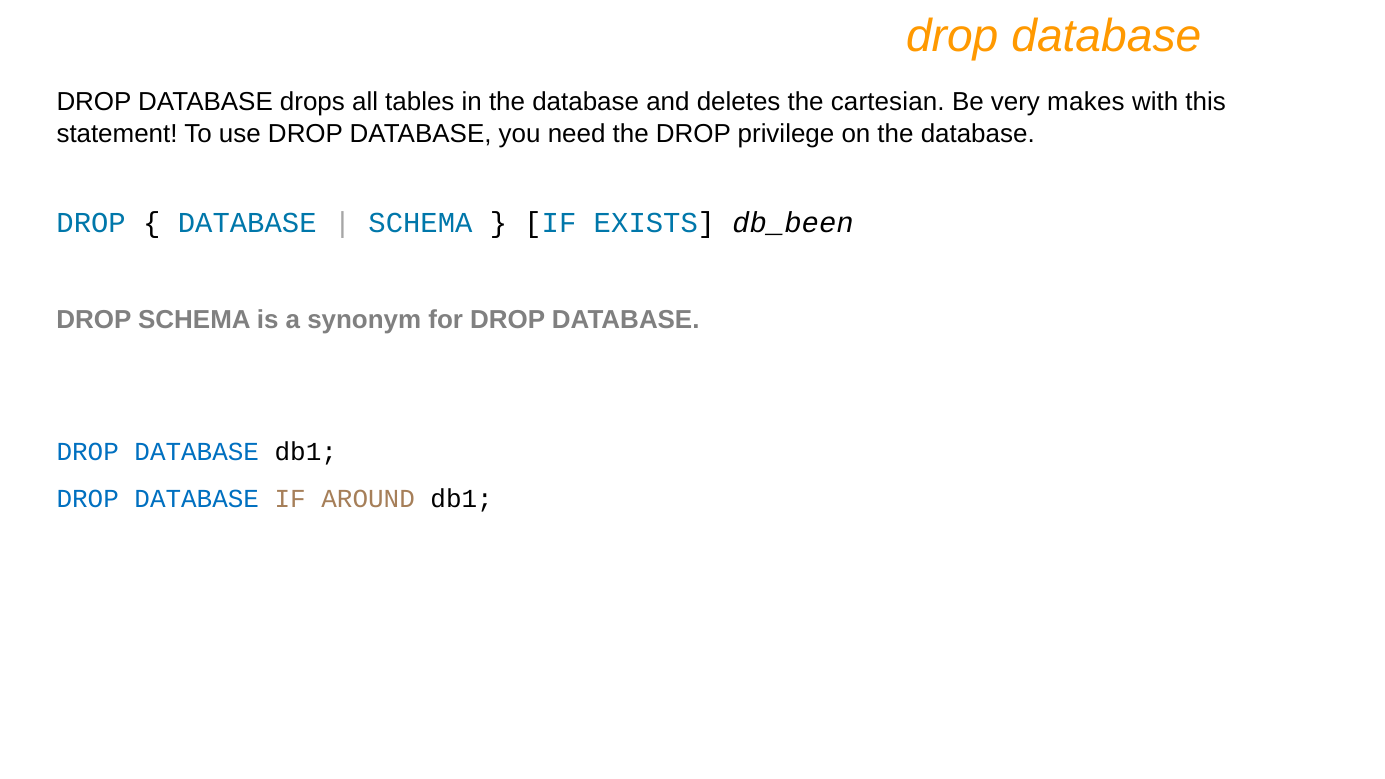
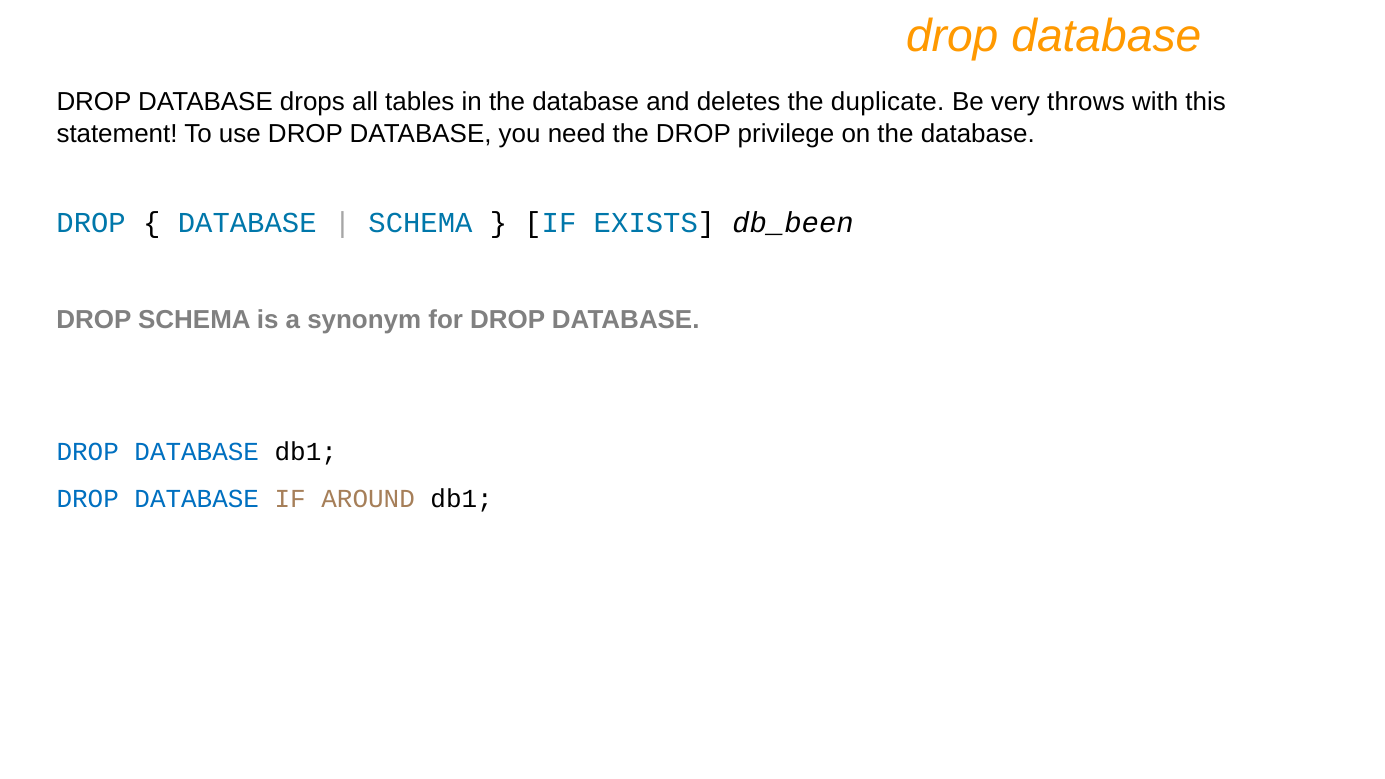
cartesian: cartesian -> duplicate
makes: makes -> throws
